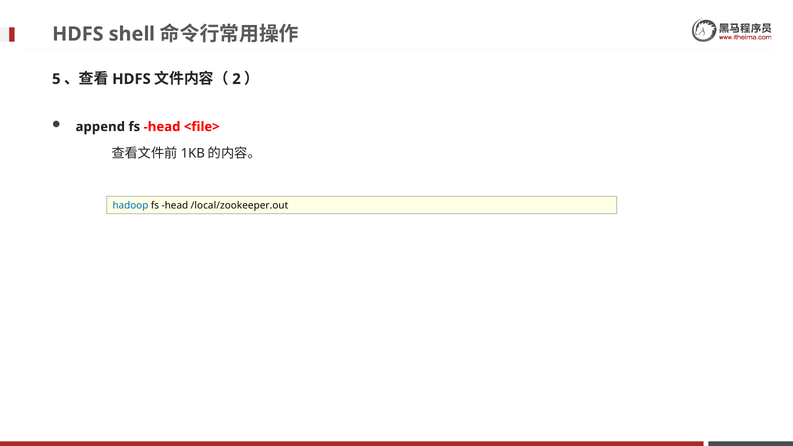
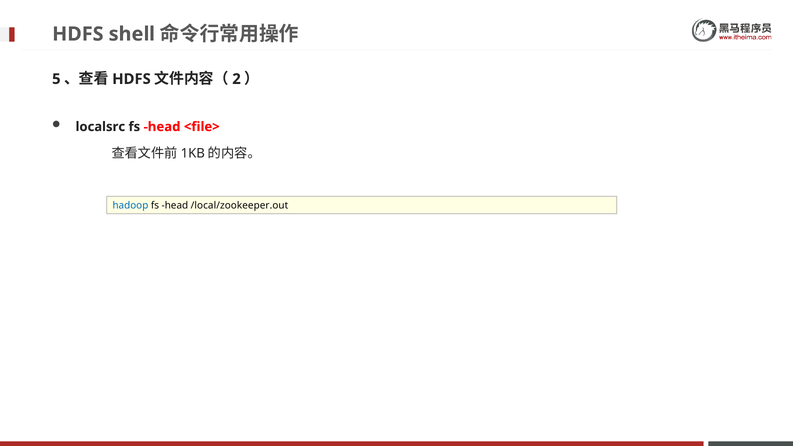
append: append -> localsrc
